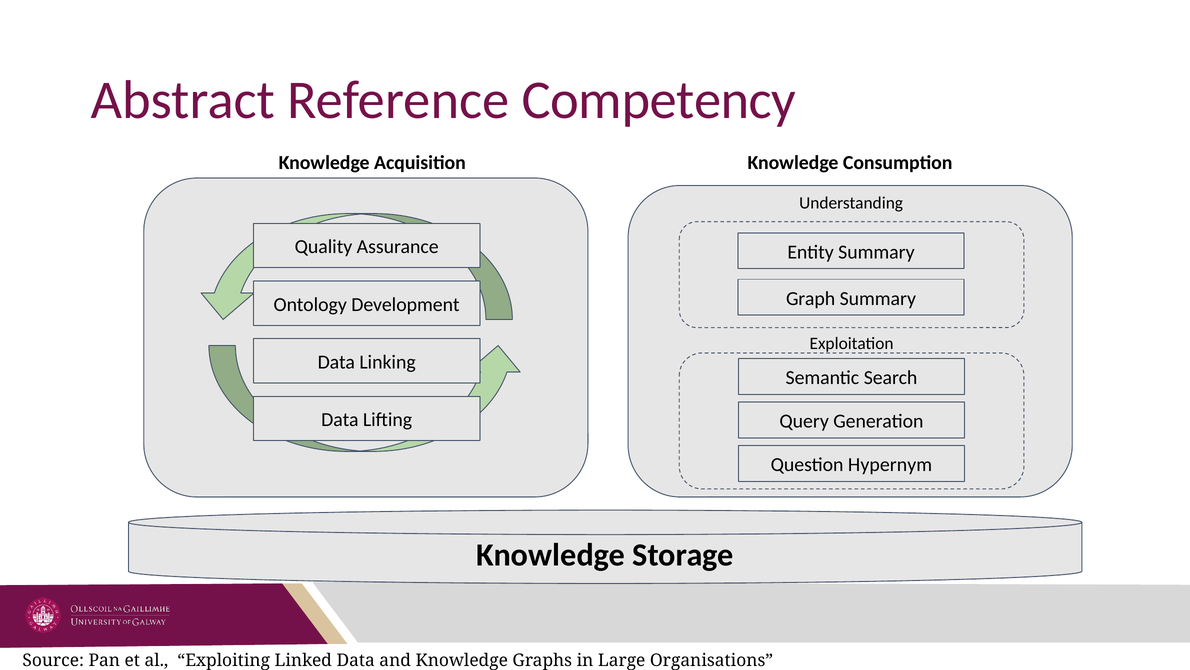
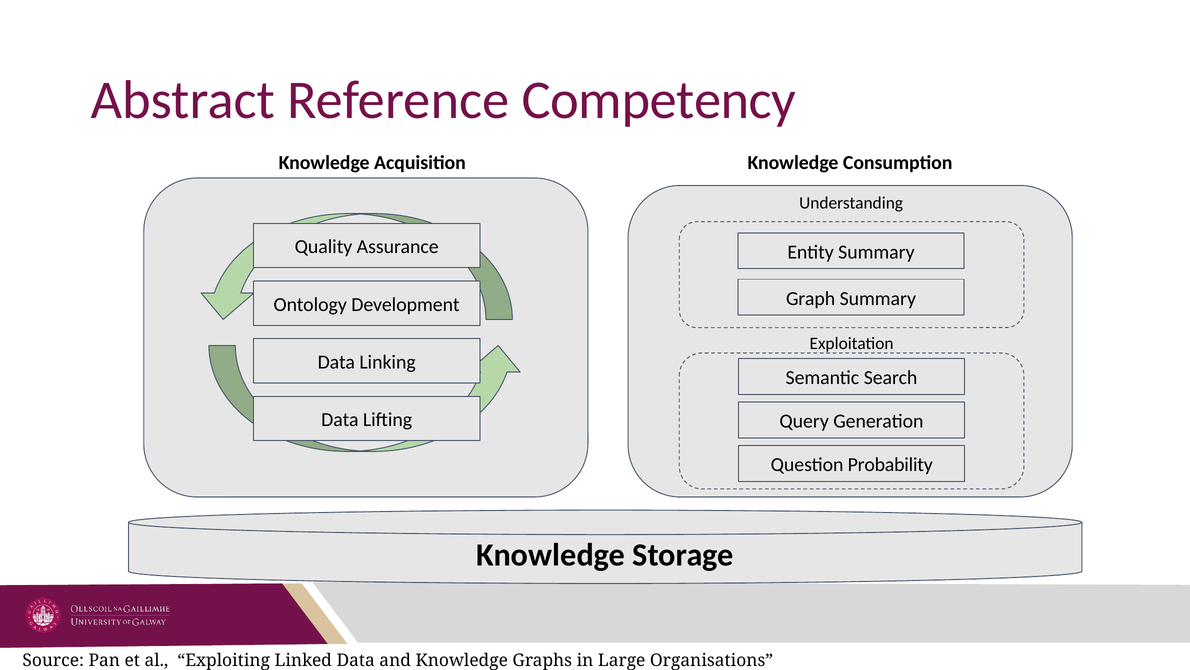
Hypernym: Hypernym -> Probability
